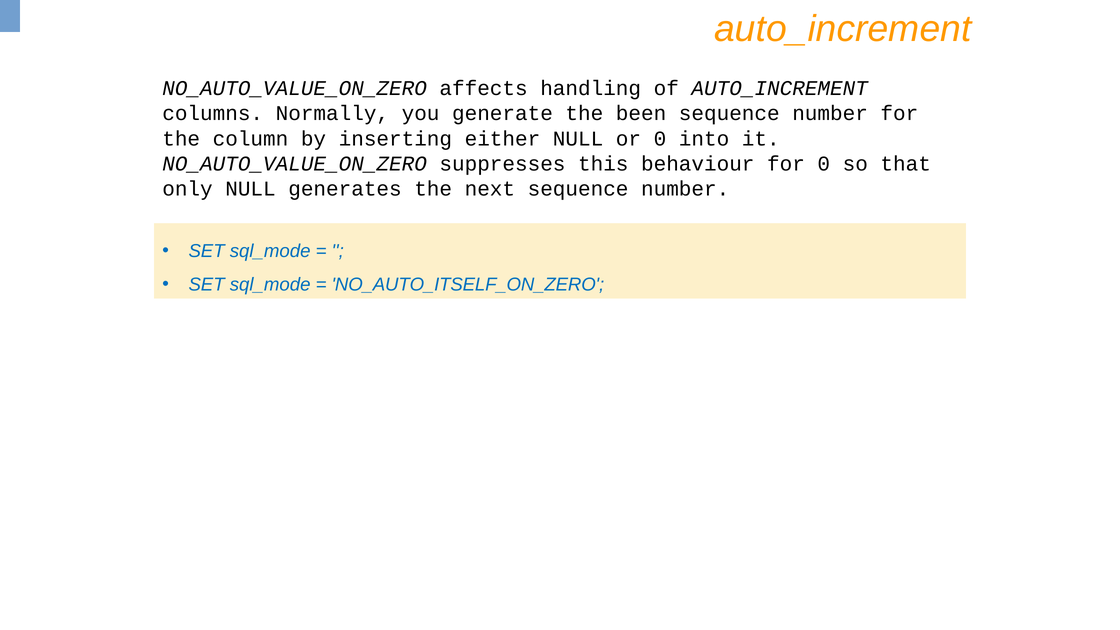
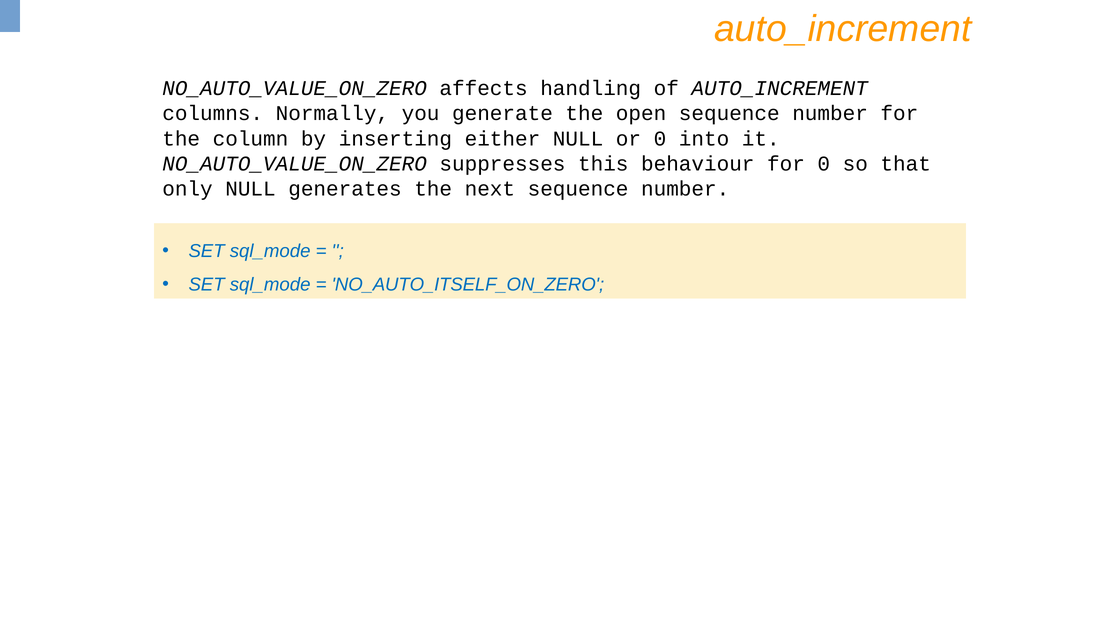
been: been -> open
